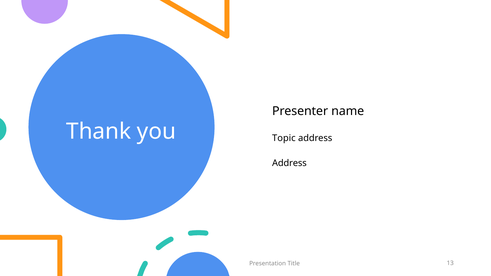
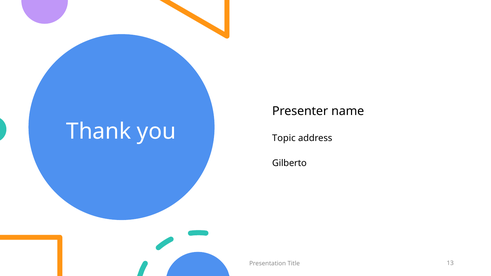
Address at (289, 163): Address -> Gilberto
